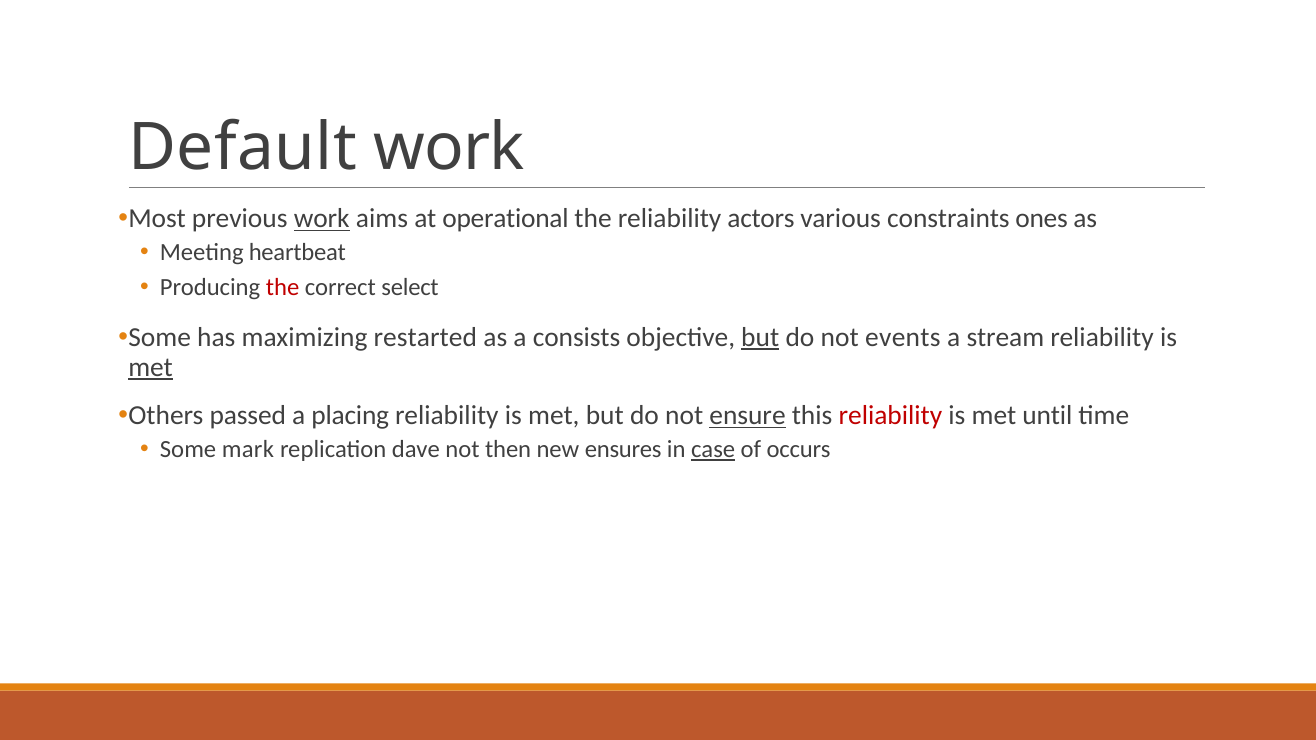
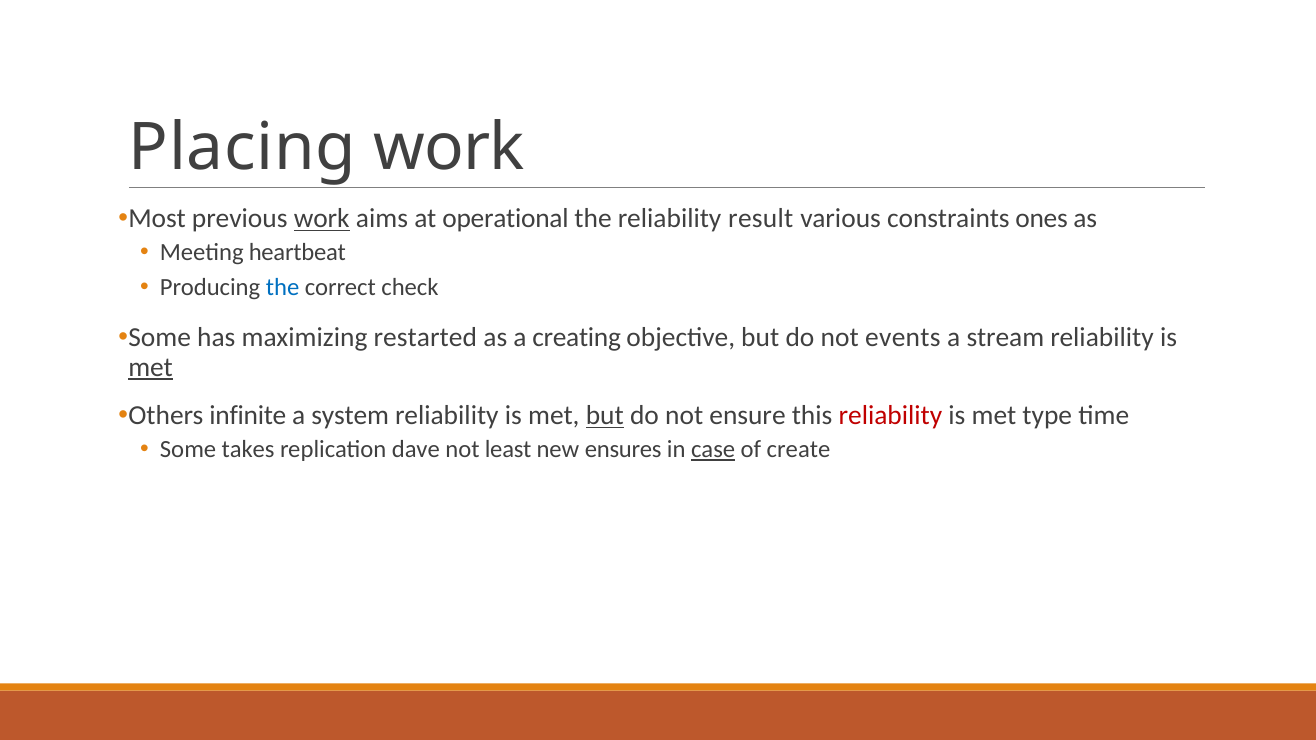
Default: Default -> Placing
actors: actors -> result
the at (283, 287) colour: red -> blue
select: select -> check
consists: consists -> creating
but at (760, 337) underline: present -> none
passed: passed -> infinite
placing: placing -> system
but at (605, 416) underline: none -> present
ensure underline: present -> none
until: until -> type
mark: mark -> takes
then: then -> least
occurs: occurs -> create
